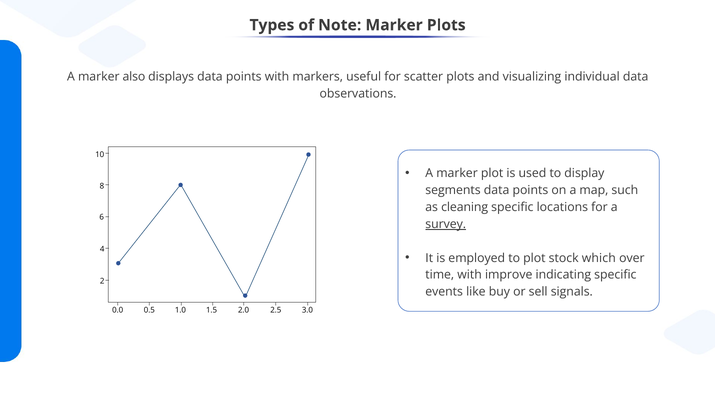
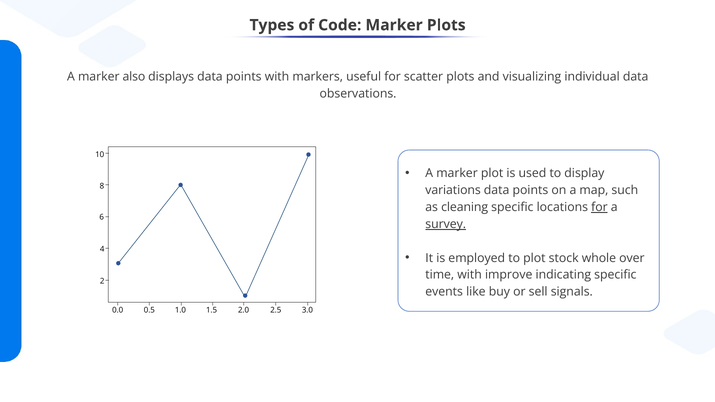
Note: Note -> Code
segments: segments -> variations
for at (599, 207) underline: none -> present
which: which -> whole
